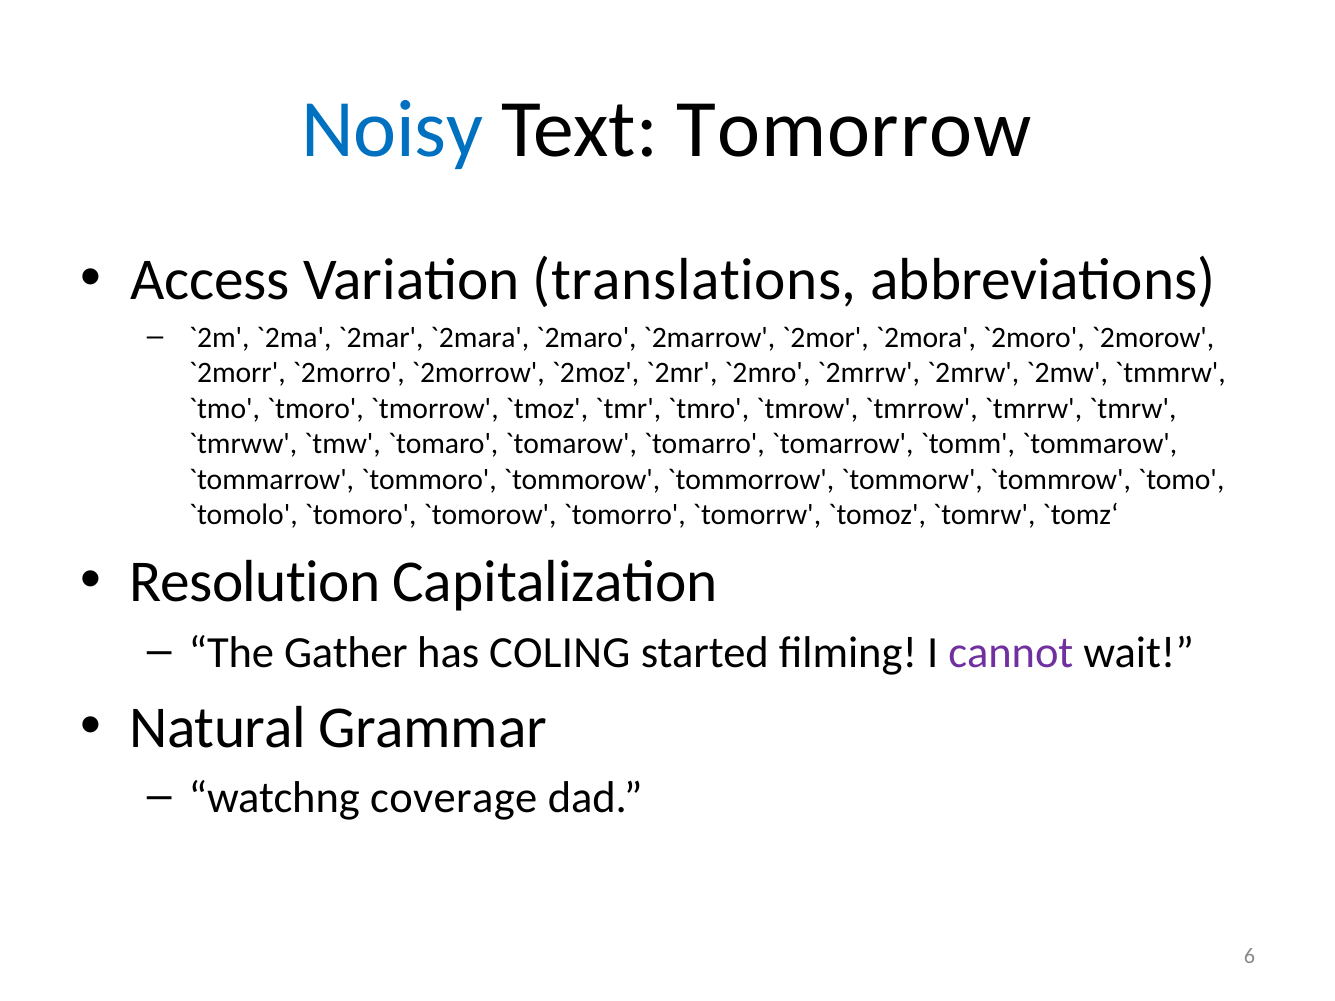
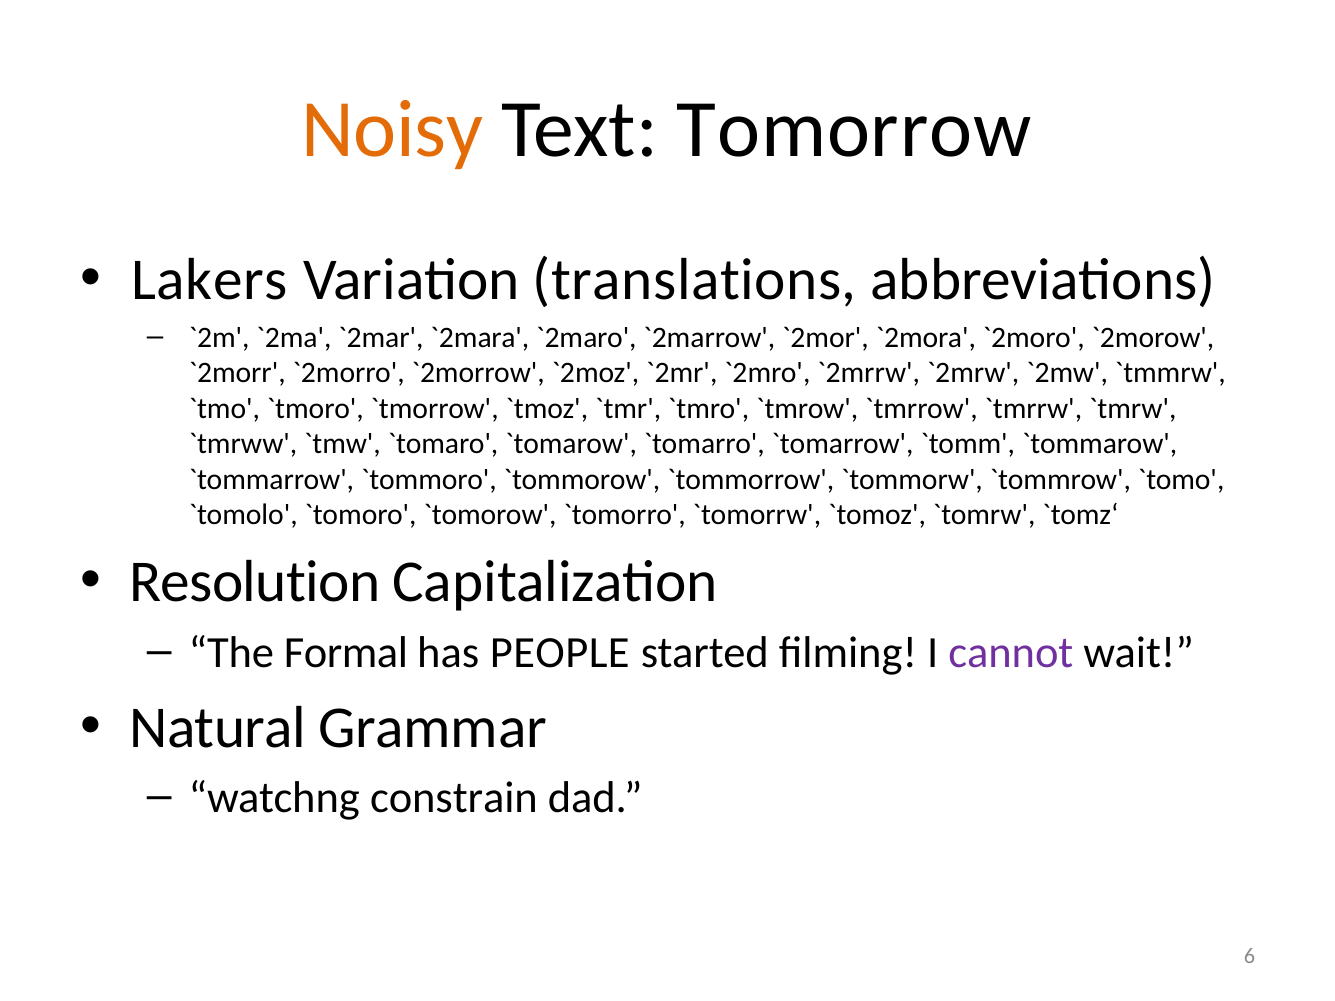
Noisy colour: blue -> orange
Access: Access -> Lakers
Gather: Gather -> Formal
COLING: COLING -> PEOPLE
coverage: coverage -> constrain
